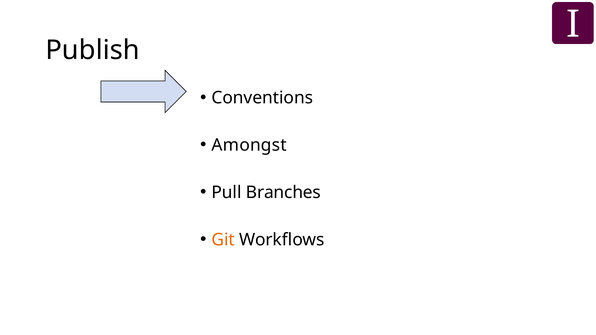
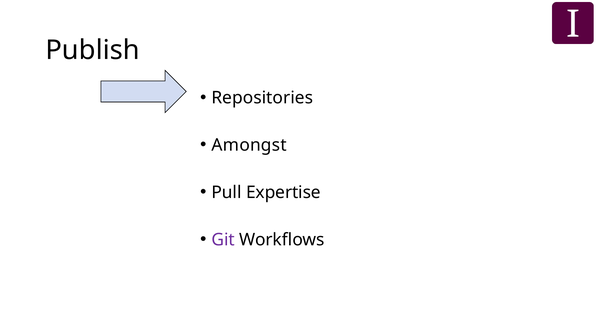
Conventions: Conventions -> Repositories
Branches: Branches -> Expertise
Git colour: orange -> purple
